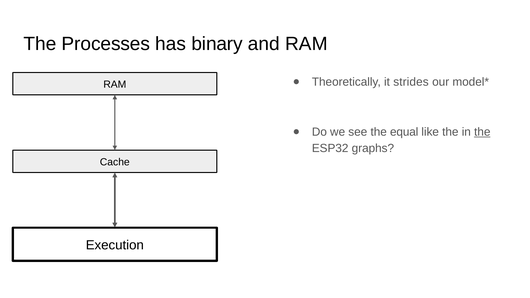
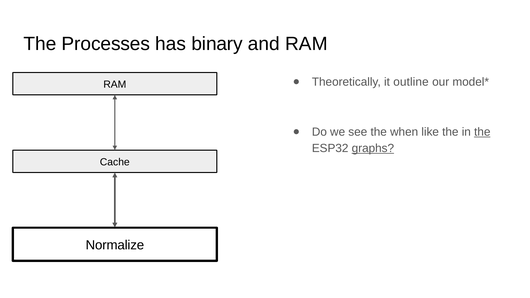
strides: strides -> outline
equal: equal -> when
graphs underline: none -> present
Execution: Execution -> Normalize
